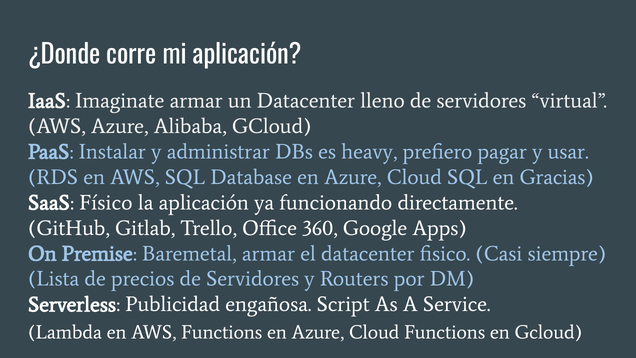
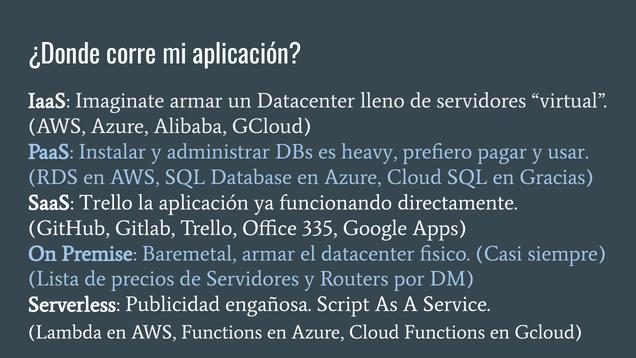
SaaS Físico: Físico -> Trello
360: 360 -> 335
